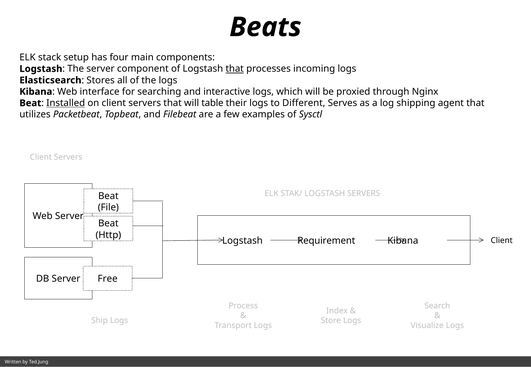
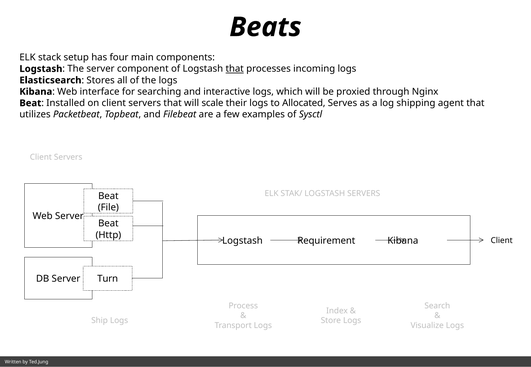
Installed underline: present -> none
table: table -> scale
Different: Different -> Allocated
Free: Free -> Turn
